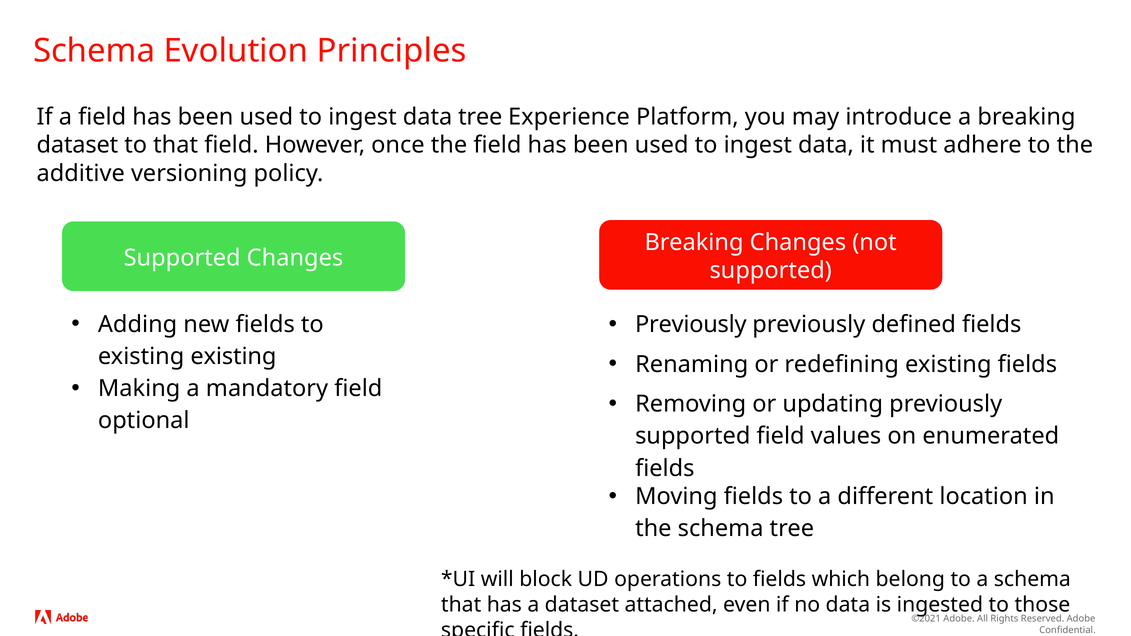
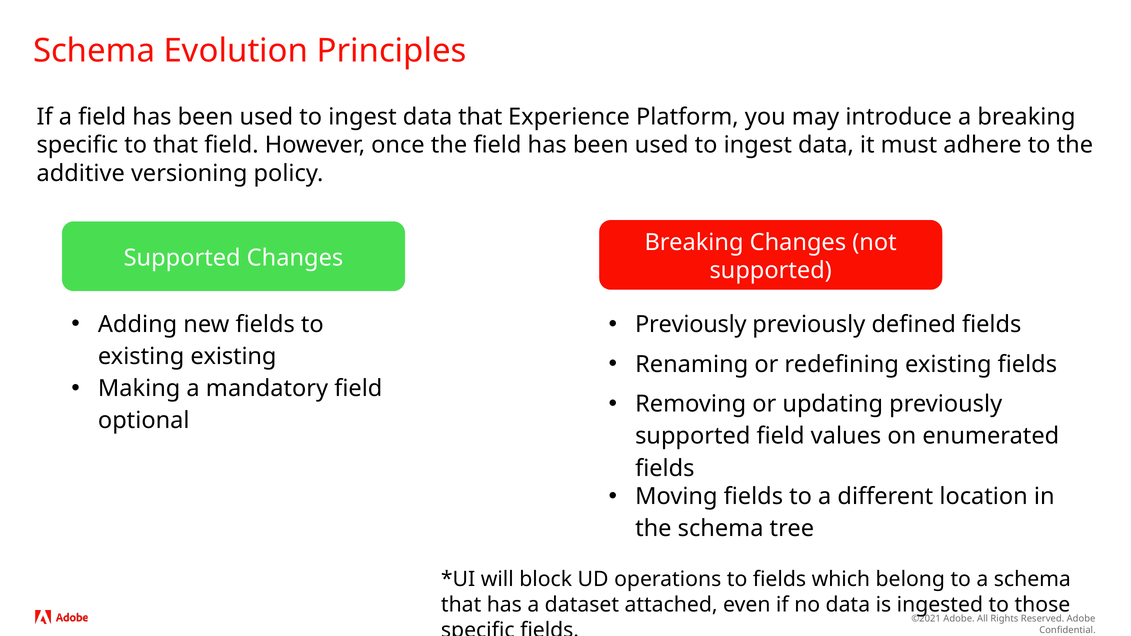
data tree: tree -> that
dataset at (77, 145): dataset -> specific
